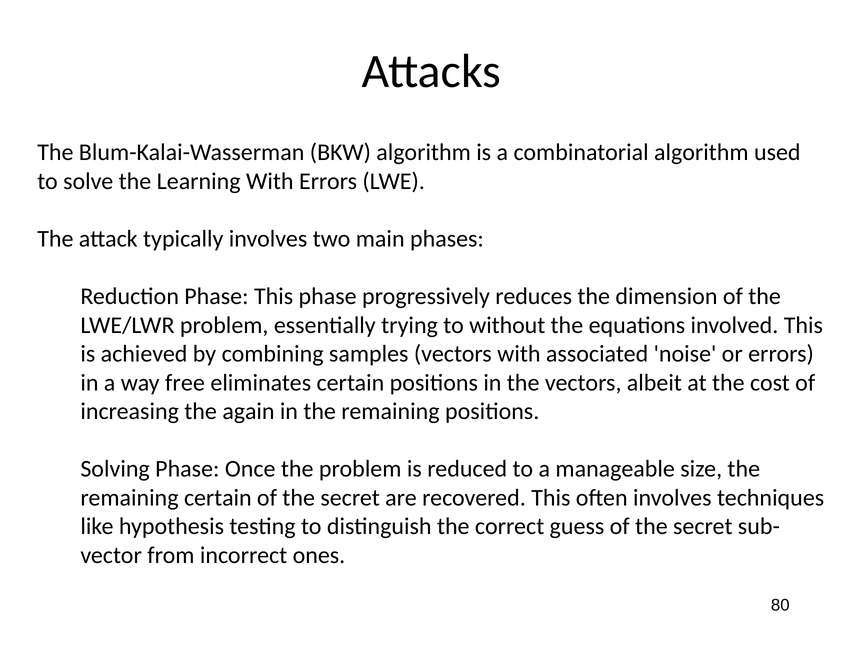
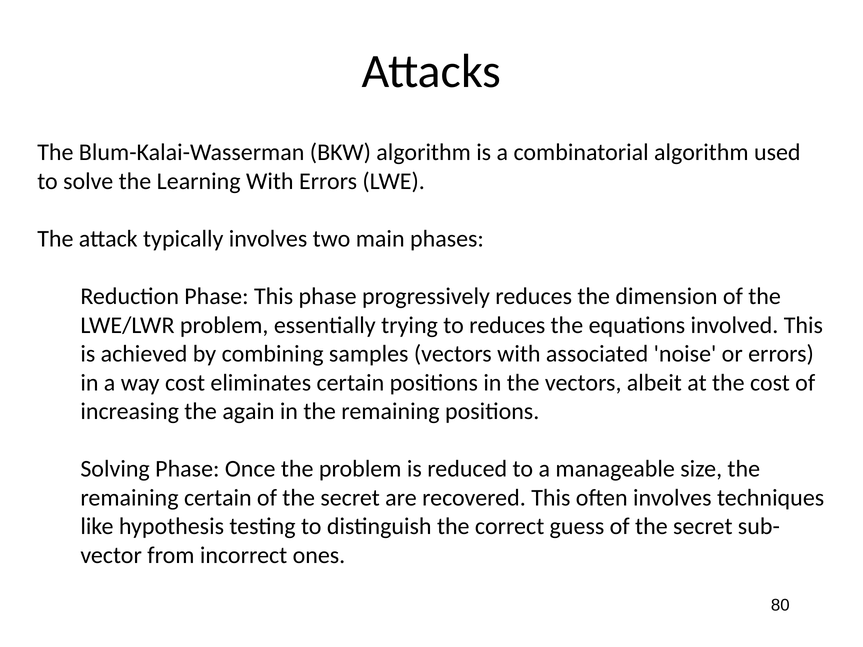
to without: without -> reduces
way free: free -> cost
